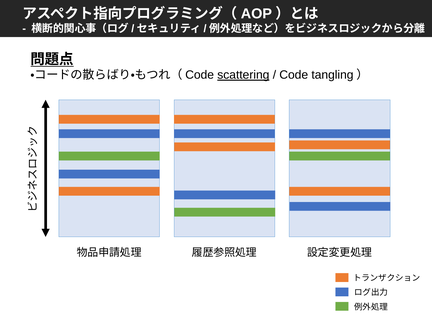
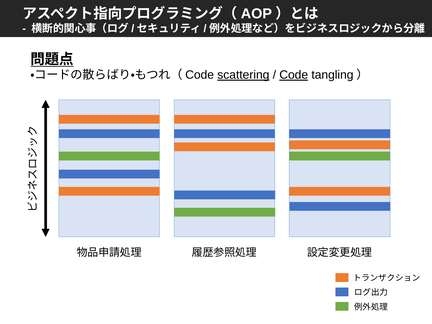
Code underline: none -> present
